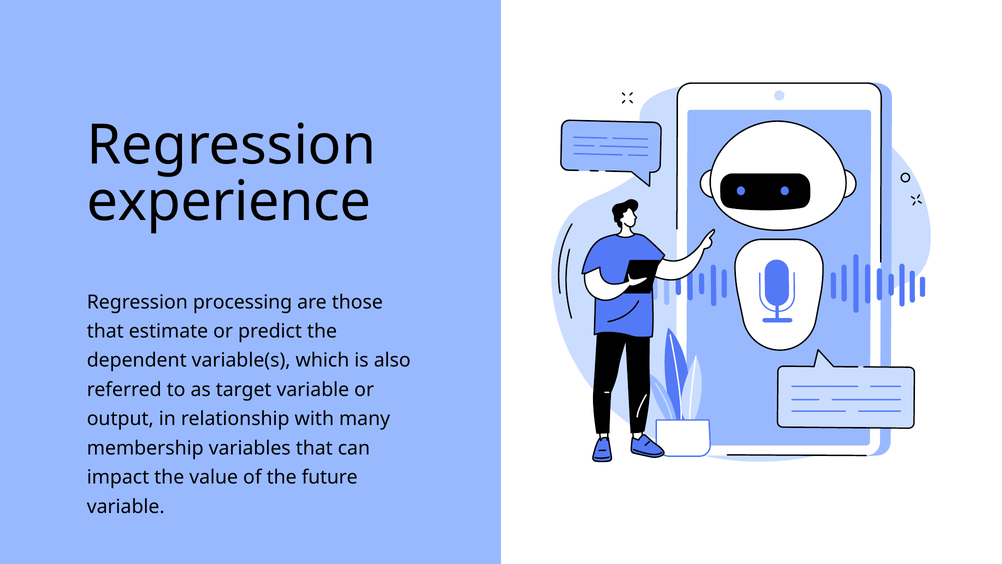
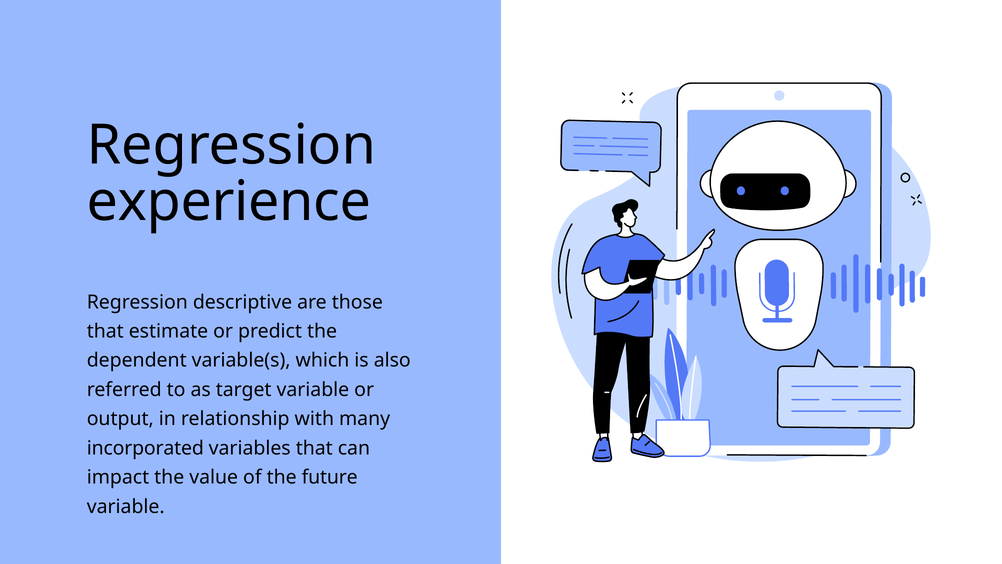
processing: processing -> descriptive
membership: membership -> incorporated
